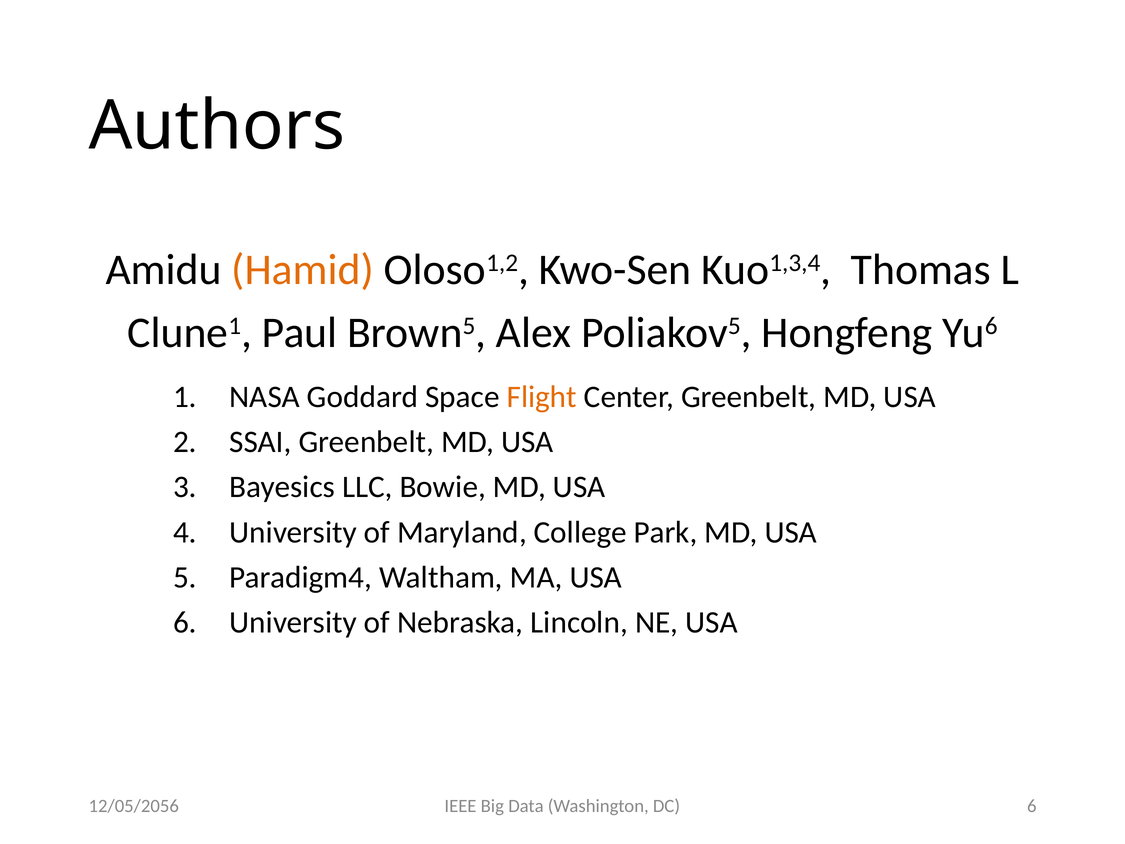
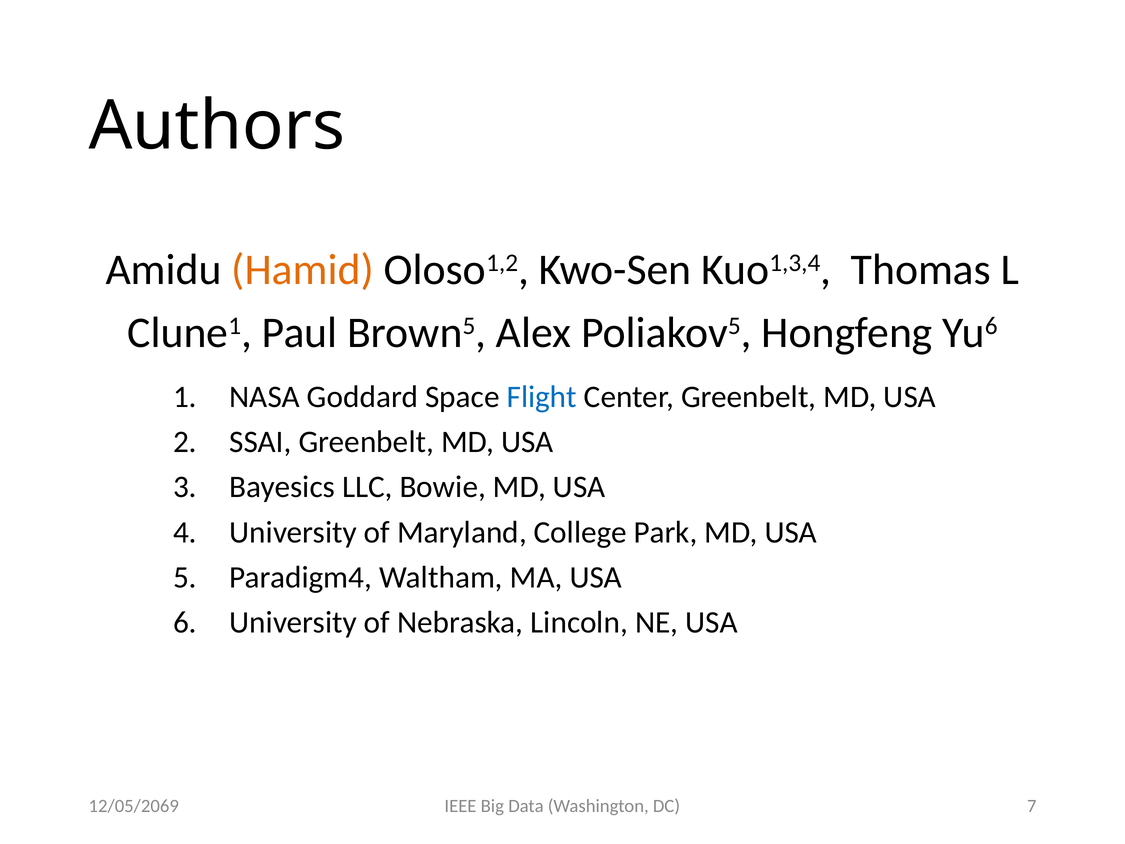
Flight colour: orange -> blue
DC 6: 6 -> 7
12/05/2056: 12/05/2056 -> 12/05/2069
